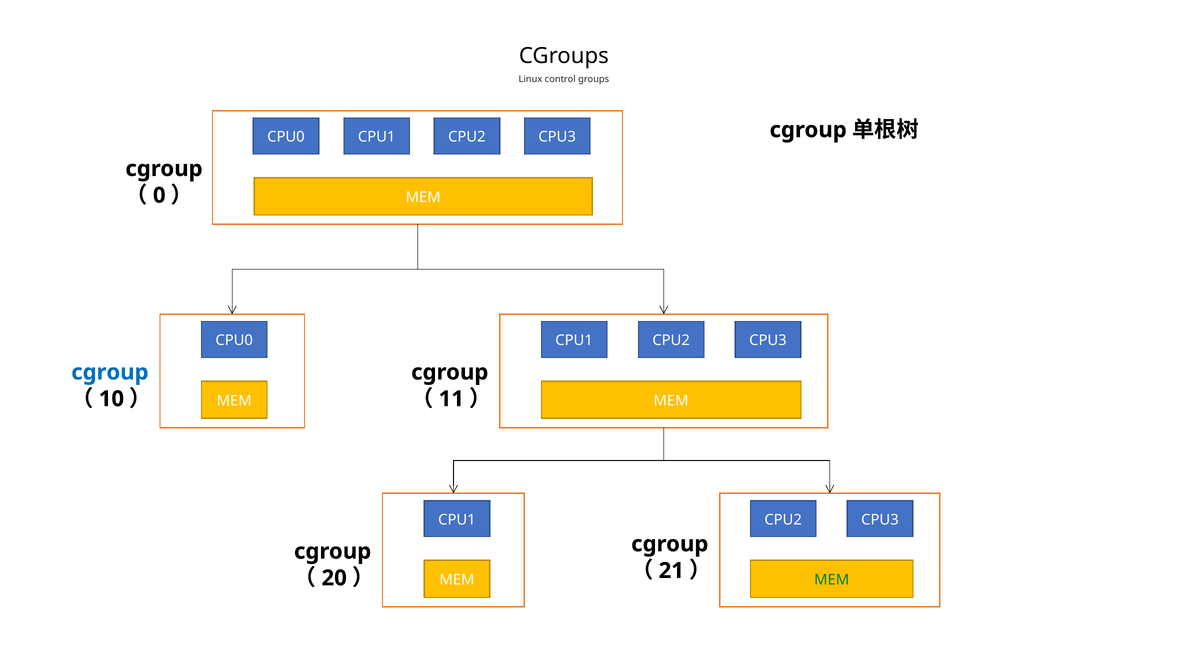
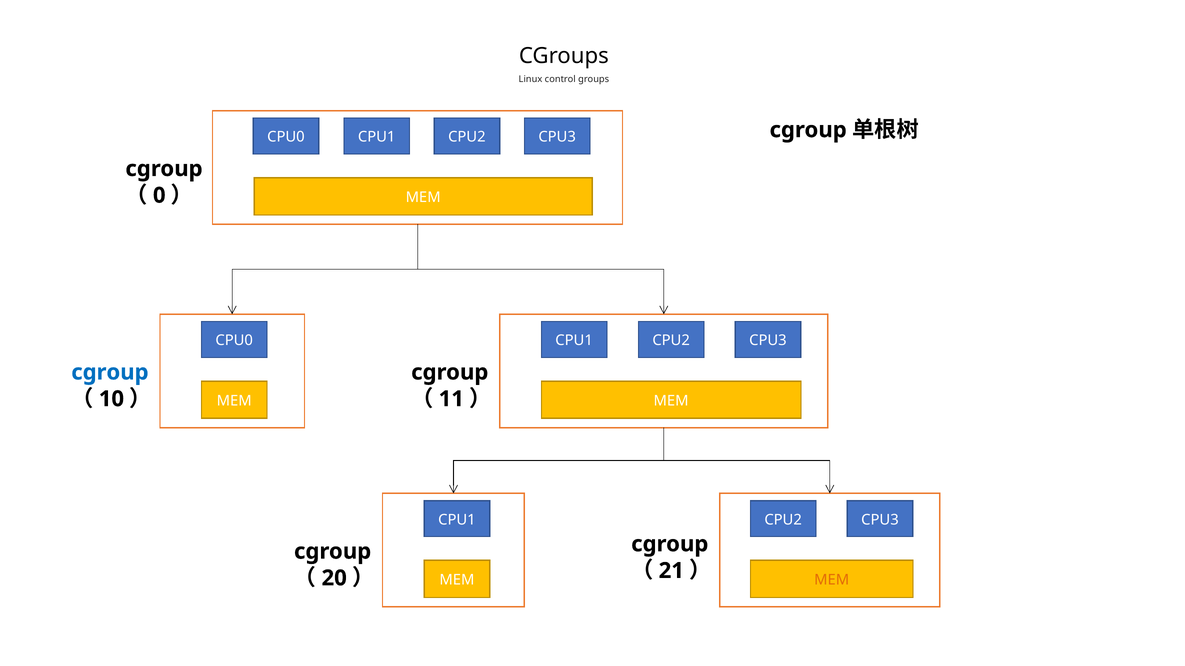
MEM at (832, 580) colour: green -> orange
